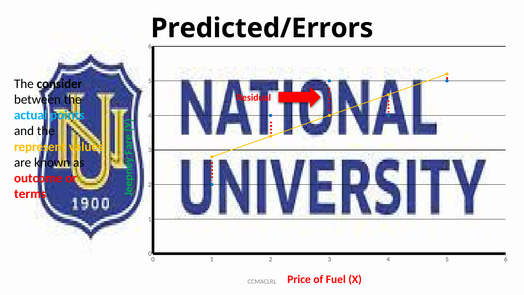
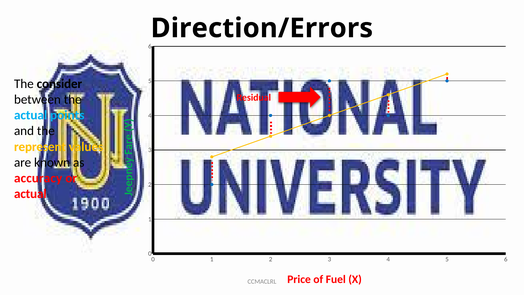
Predicted/Errors: Predicted/Errors -> Direction/Errors
outcome: outcome -> accuracy
terms at (30, 194): terms -> actual
